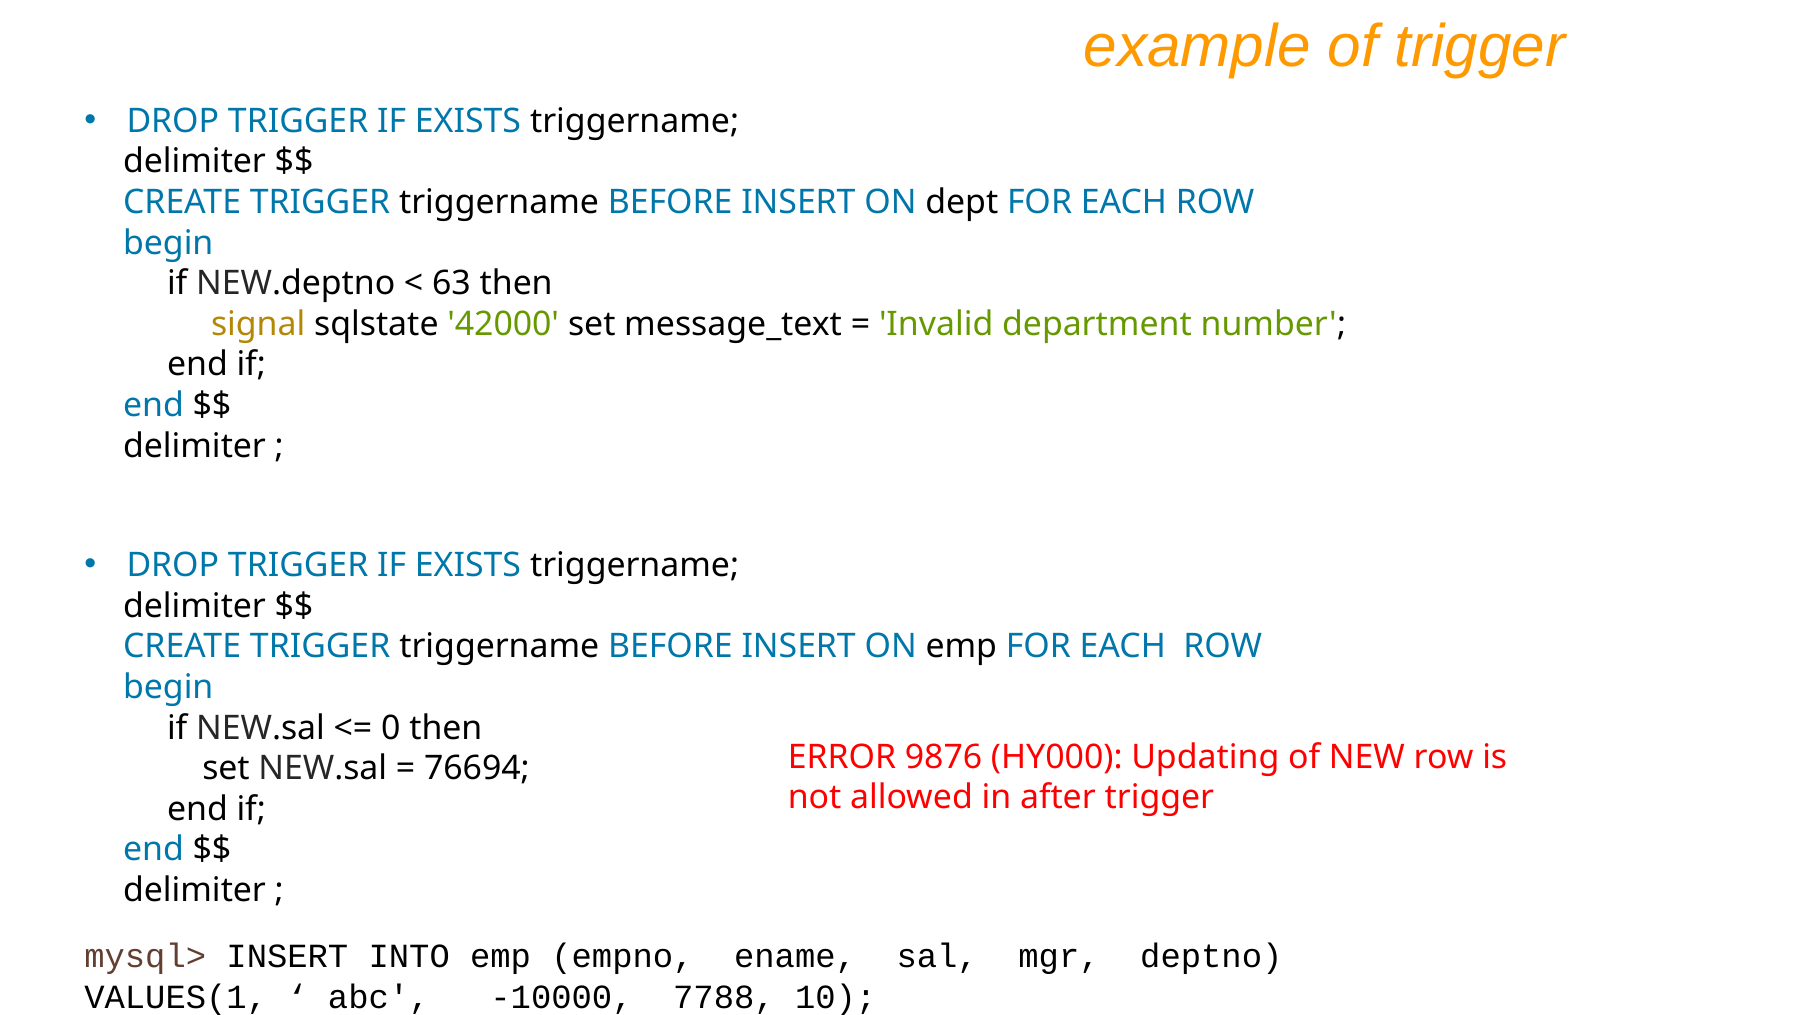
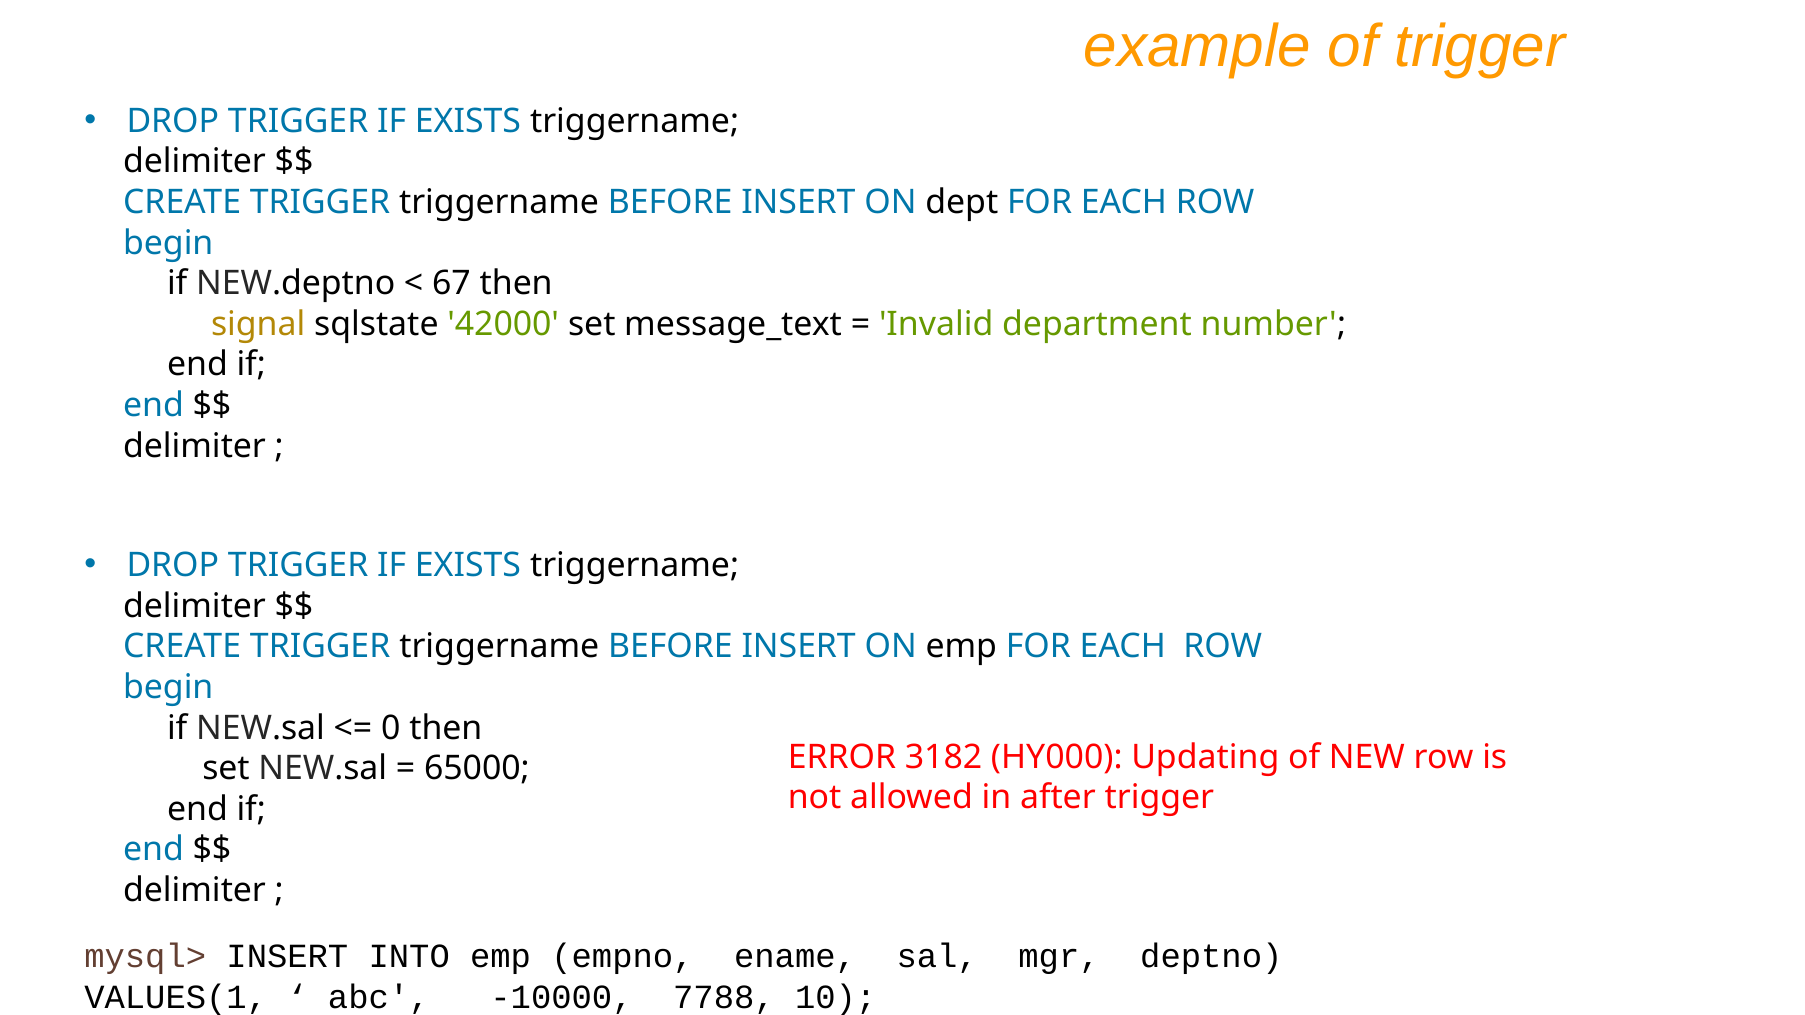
63: 63 -> 67
9876: 9876 -> 3182
76694: 76694 -> 65000
